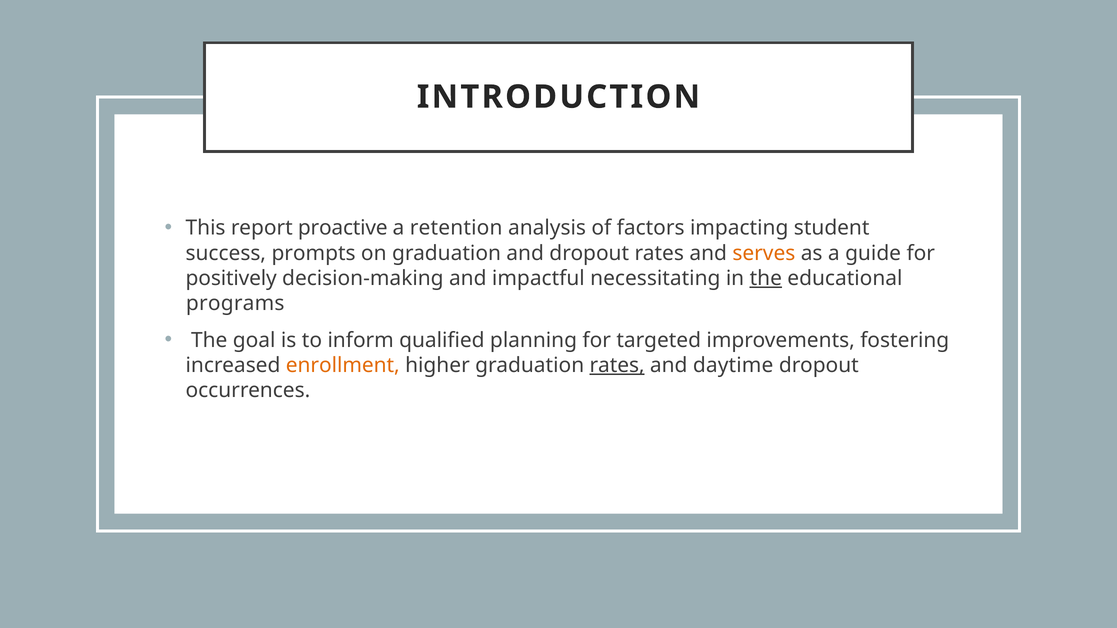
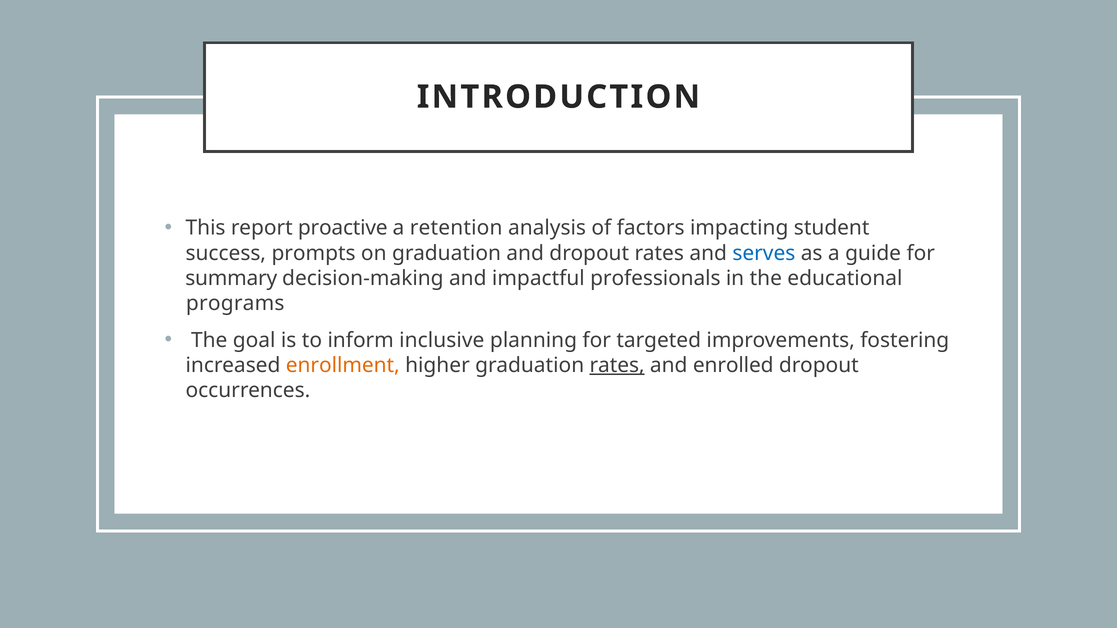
serves colour: orange -> blue
positively: positively -> summary
necessitating: necessitating -> professionals
the at (766, 278) underline: present -> none
qualified: qualified -> inclusive
daytime: daytime -> enrolled
